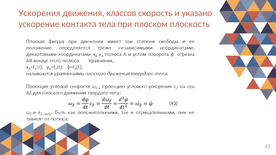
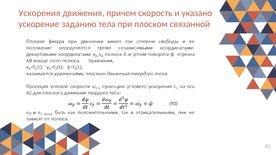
классов: классов -> причем
контакта: контакта -> заданию
плоскость: плоскость -> связанной
